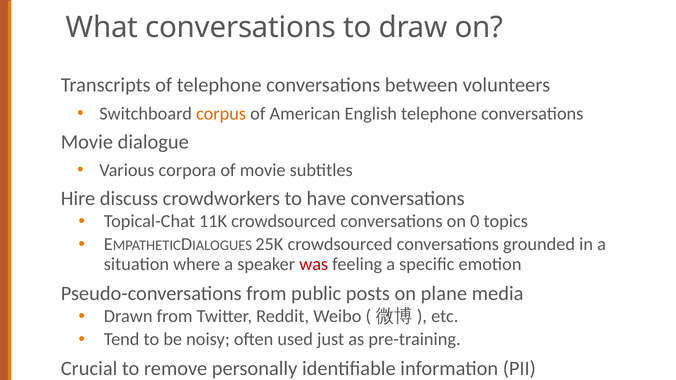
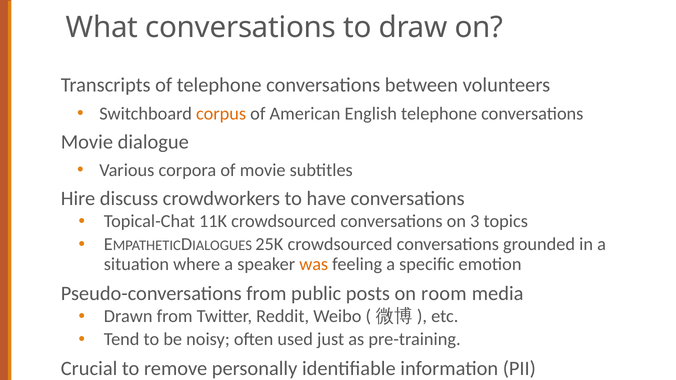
0: 0 -> 3
was colour: red -> orange
plane: plane -> room
